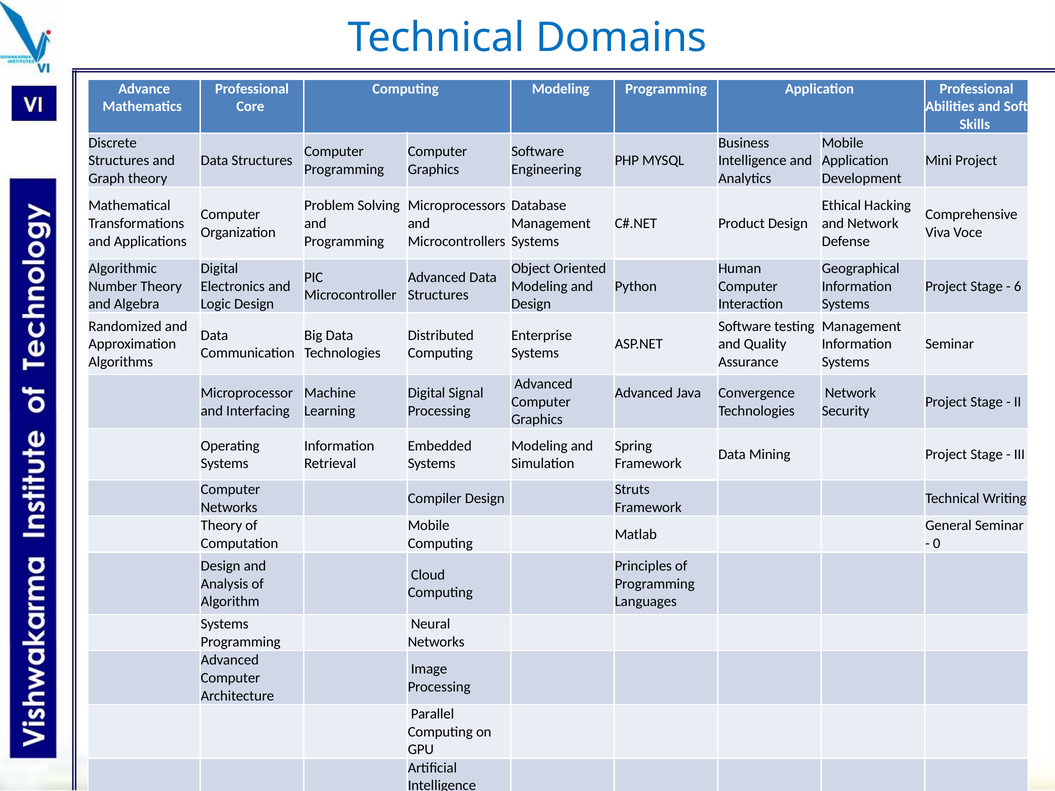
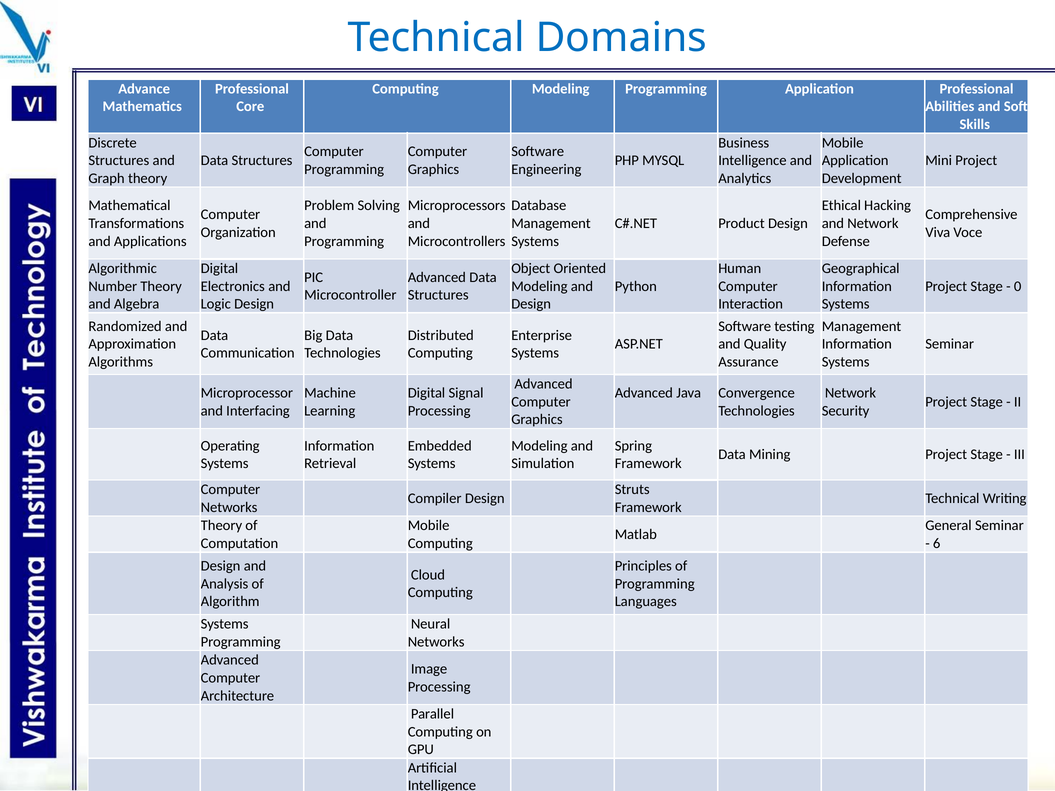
6: 6 -> 0
0: 0 -> 6
